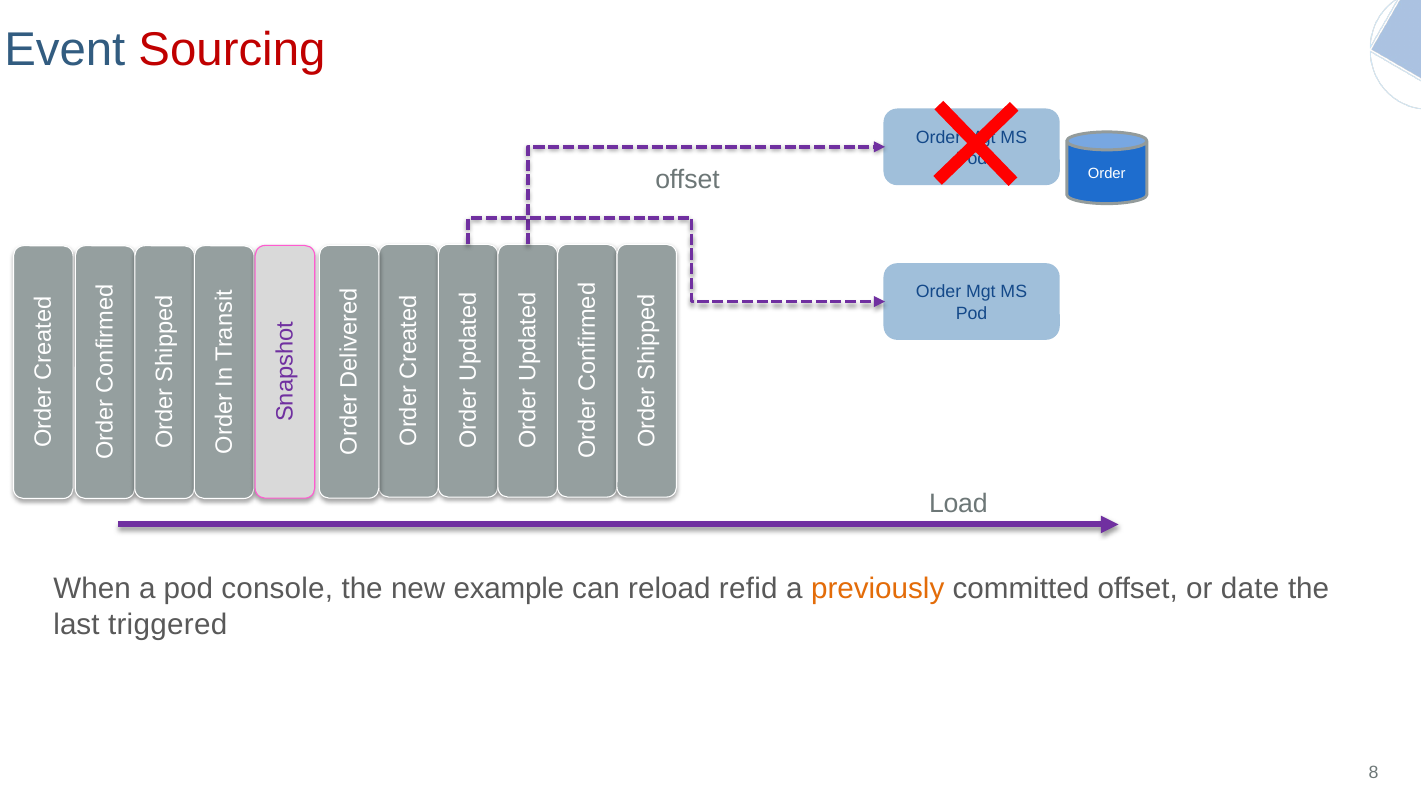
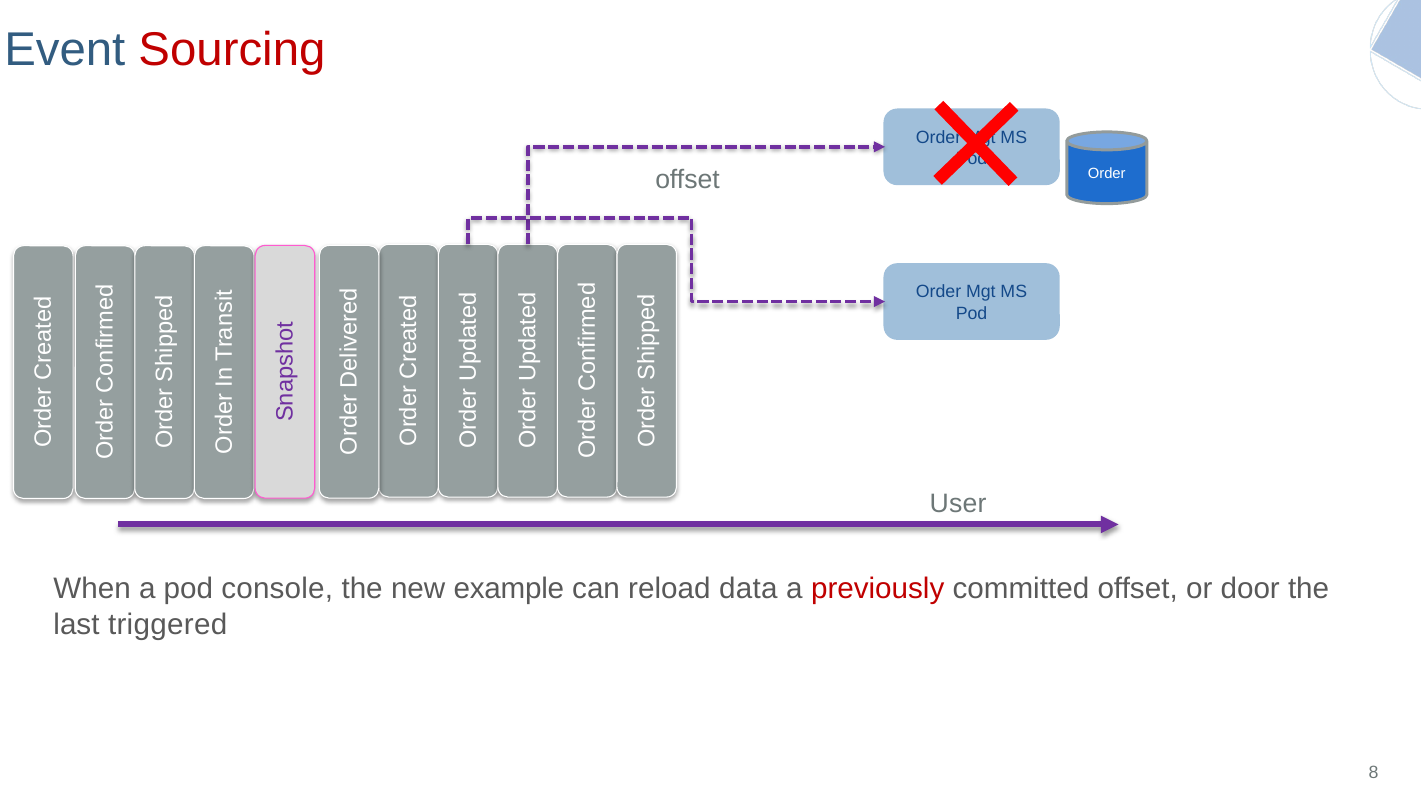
Load: Load -> User
refid: refid -> data
previously colour: orange -> red
date: date -> door
